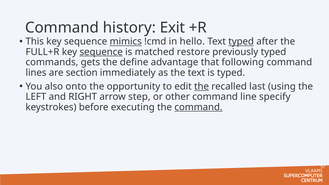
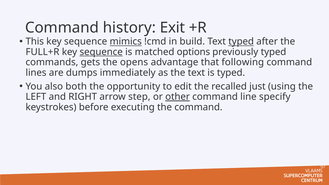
hello: hello -> build
restore: restore -> options
define: define -> opens
section: section -> dumps
onto: onto -> both
the at (202, 86) underline: present -> none
last: last -> just
other underline: none -> present
command at (198, 107) underline: present -> none
